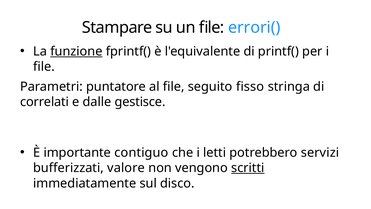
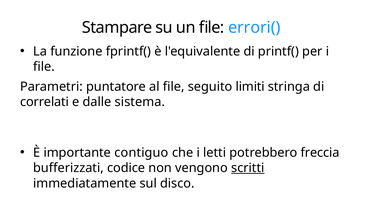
funzione underline: present -> none
fisso: fisso -> limiti
gestisce: gestisce -> sistema
servizi: servizi -> freccia
valore: valore -> codice
